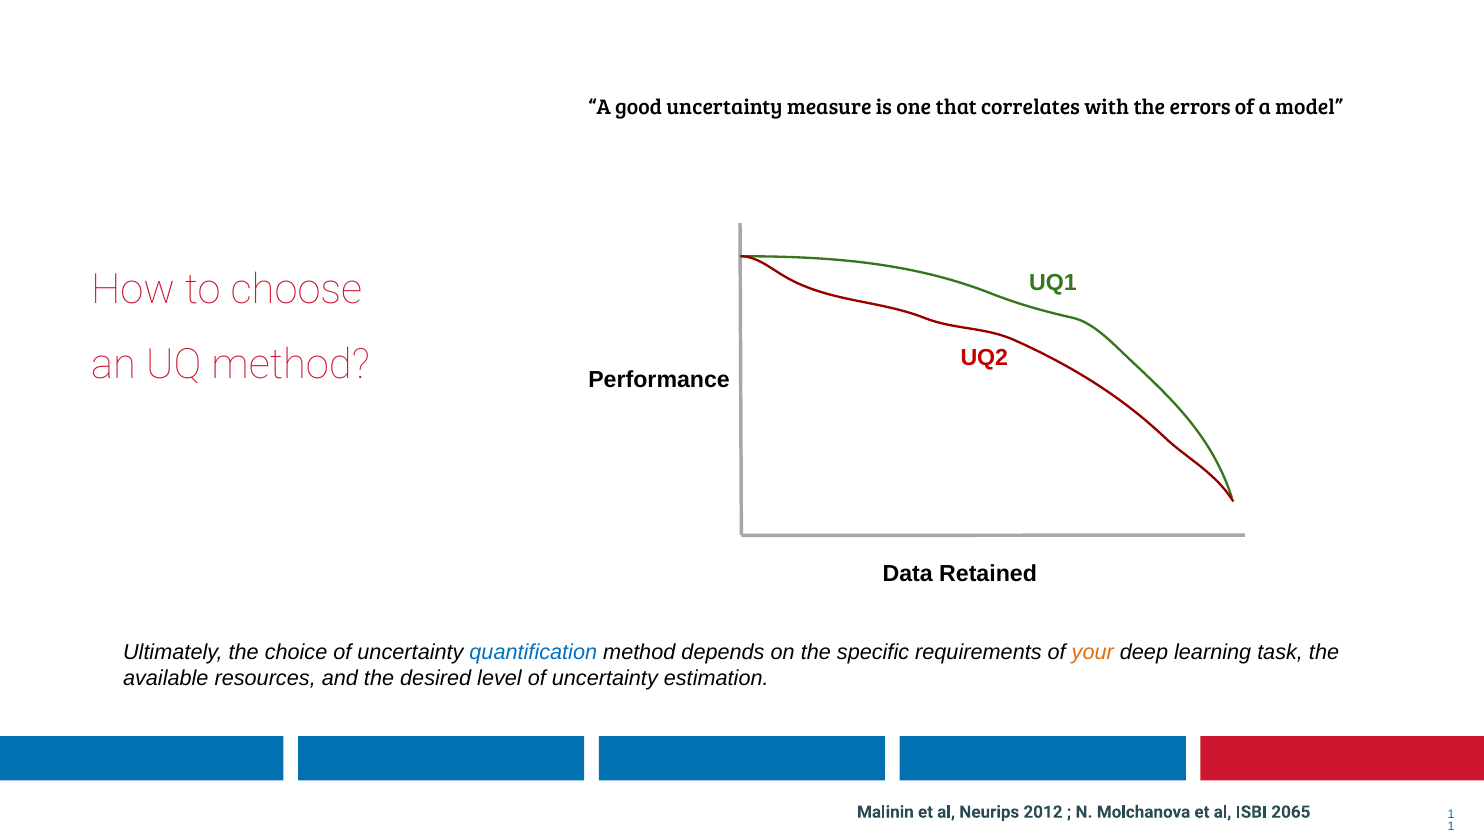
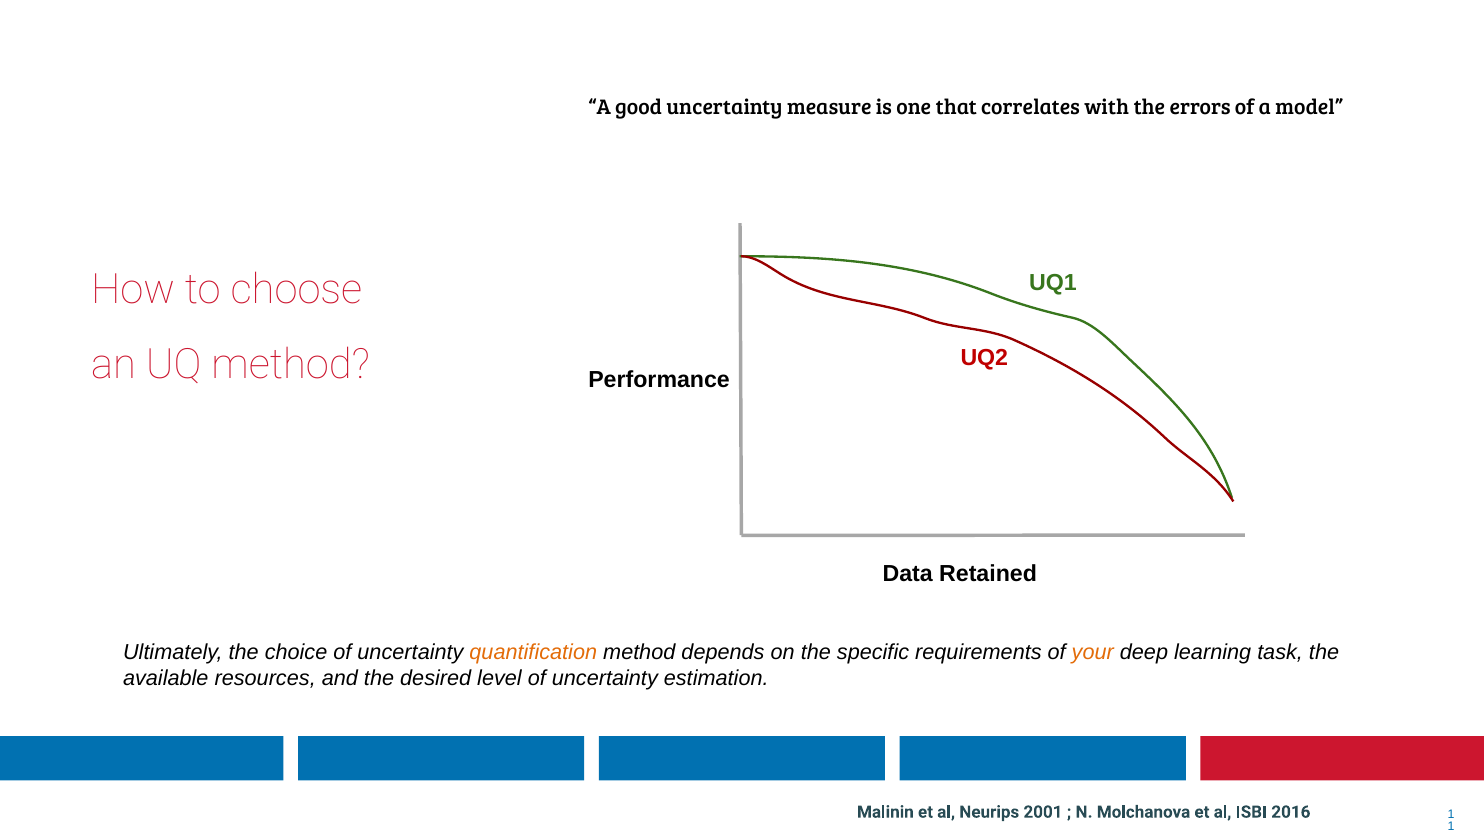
quantification colour: blue -> orange
2012: 2012 -> 2001
2065: 2065 -> 2016
